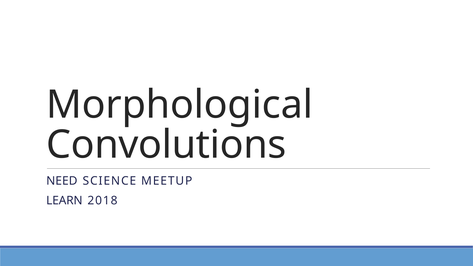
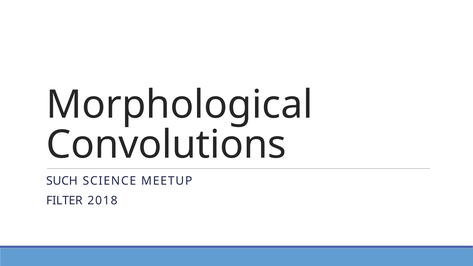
NEED: NEED -> SUCH
LEARN: LEARN -> FILTER
